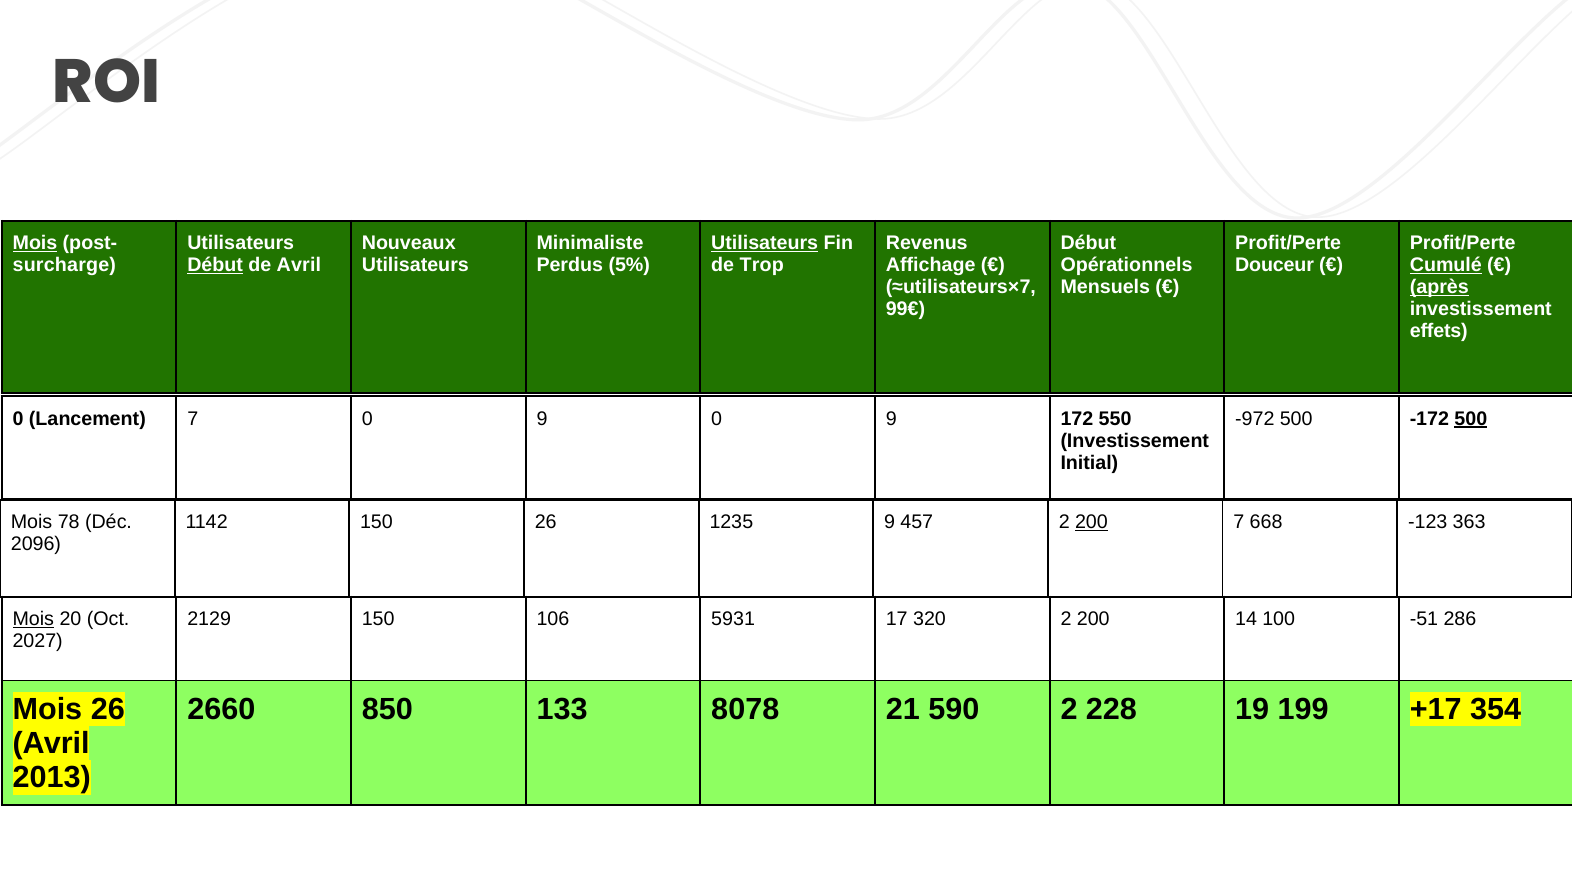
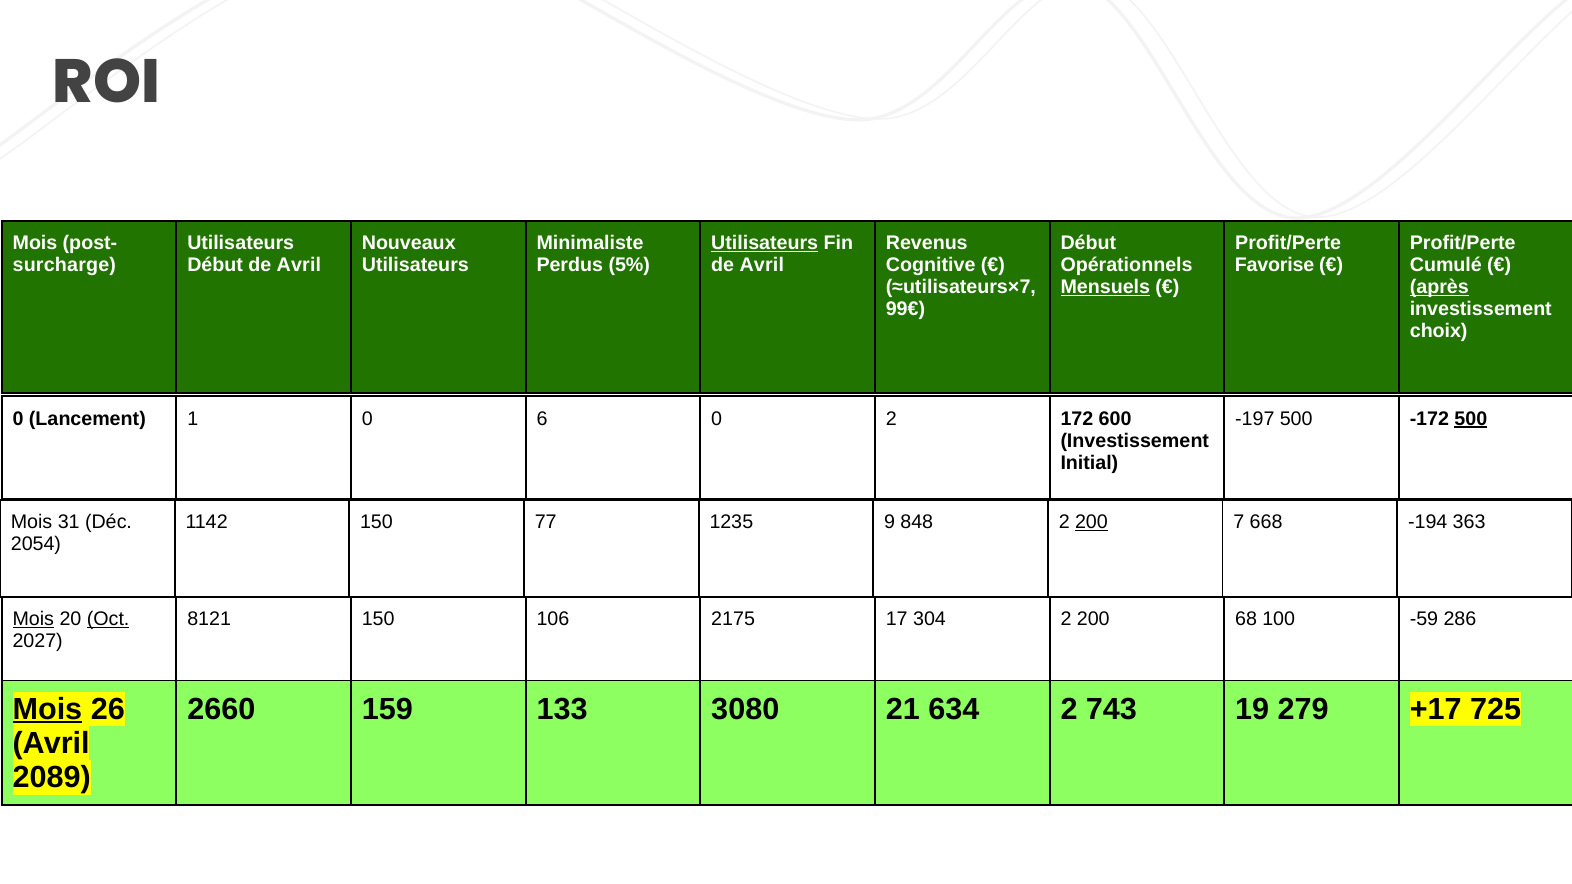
Mois at (35, 243) underline: present -> none
Début at (215, 265) underline: present -> none
Trop at (762, 265): Trop -> Avril
Affichage: Affichage -> Cognitive
Douceur: Douceur -> Favorise
Cumulé underline: present -> none
Mensuels underline: none -> present
effets: effets -> choix
Lancement 7: 7 -> 1
9 at (542, 419): 9 -> 6
9 at (891, 419): 9 -> 2
550: 550 -> 600
-972: -972 -> -197
78: 78 -> 31
150 26: 26 -> 77
457: 457 -> 848
-123: -123 -> -194
2096: 2096 -> 2054
Oct underline: none -> present
2129: 2129 -> 8121
5931: 5931 -> 2175
320: 320 -> 304
14: 14 -> 68
-51: -51 -> -59
Mois at (47, 709) underline: none -> present
850: 850 -> 159
8078: 8078 -> 3080
590: 590 -> 634
228: 228 -> 743
199: 199 -> 279
354: 354 -> 725
2013: 2013 -> 2089
